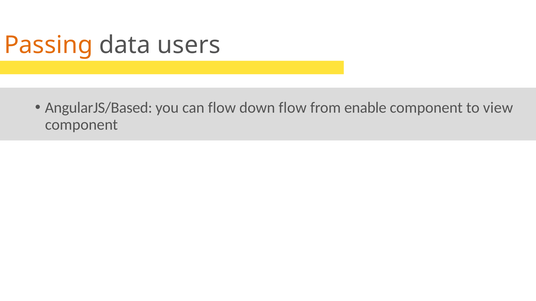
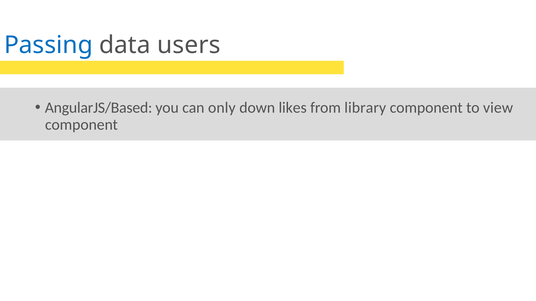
Passing colour: orange -> blue
can flow: flow -> only
down flow: flow -> likes
enable: enable -> library
